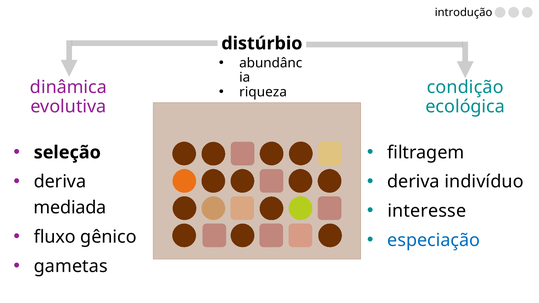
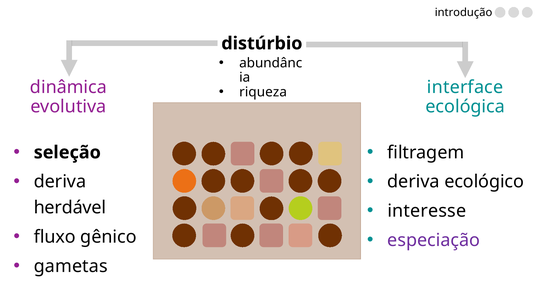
condição: condição -> interface
indivíduo: indivíduo -> ecológico
mediada: mediada -> herdável
especiação colour: blue -> purple
